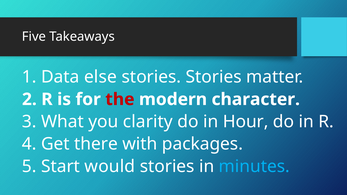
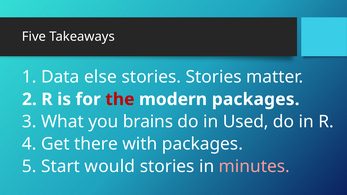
modern character: character -> packages
clarity: clarity -> brains
Hour: Hour -> Used
minutes colour: light blue -> pink
